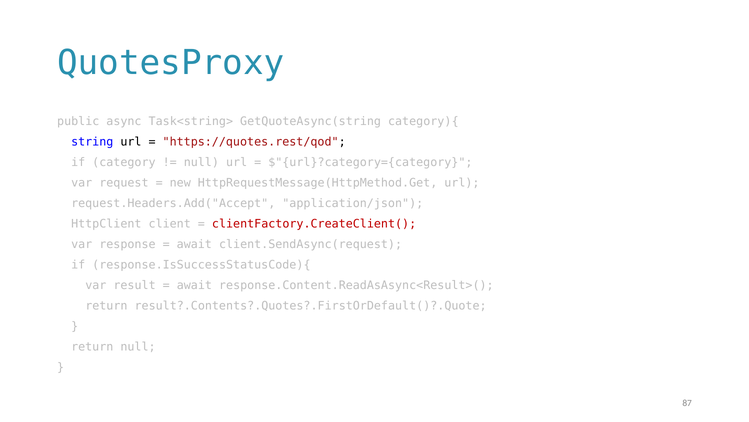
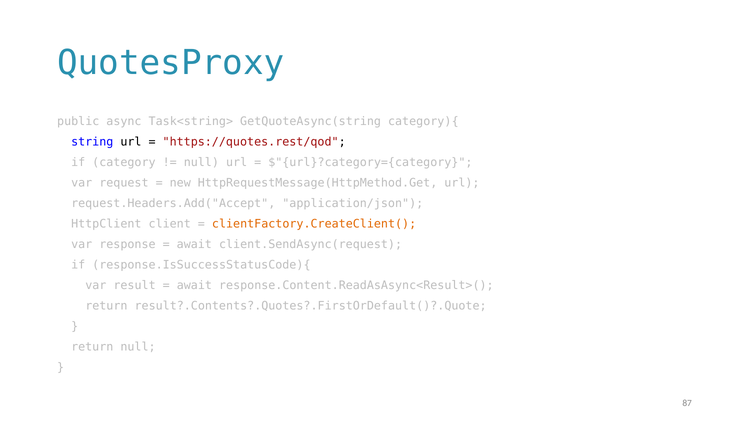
clientFactory.CreateClient( colour: red -> orange
